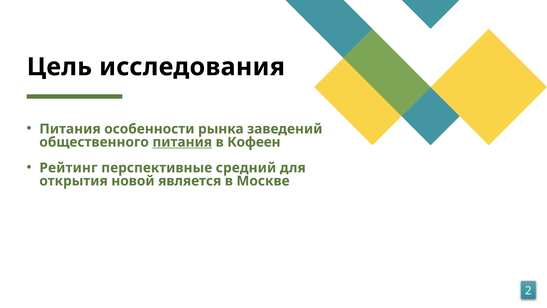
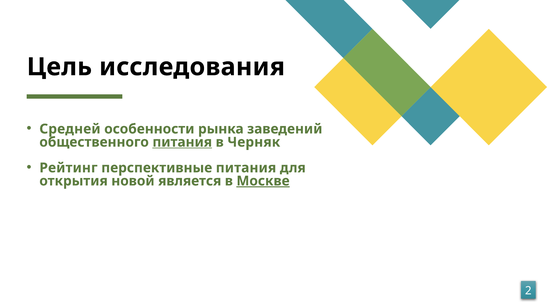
Питания at (70, 129): Питания -> Средней
Кофеен: Кофеен -> Черняк
перспективные средний: средний -> питания
Москве underline: none -> present
